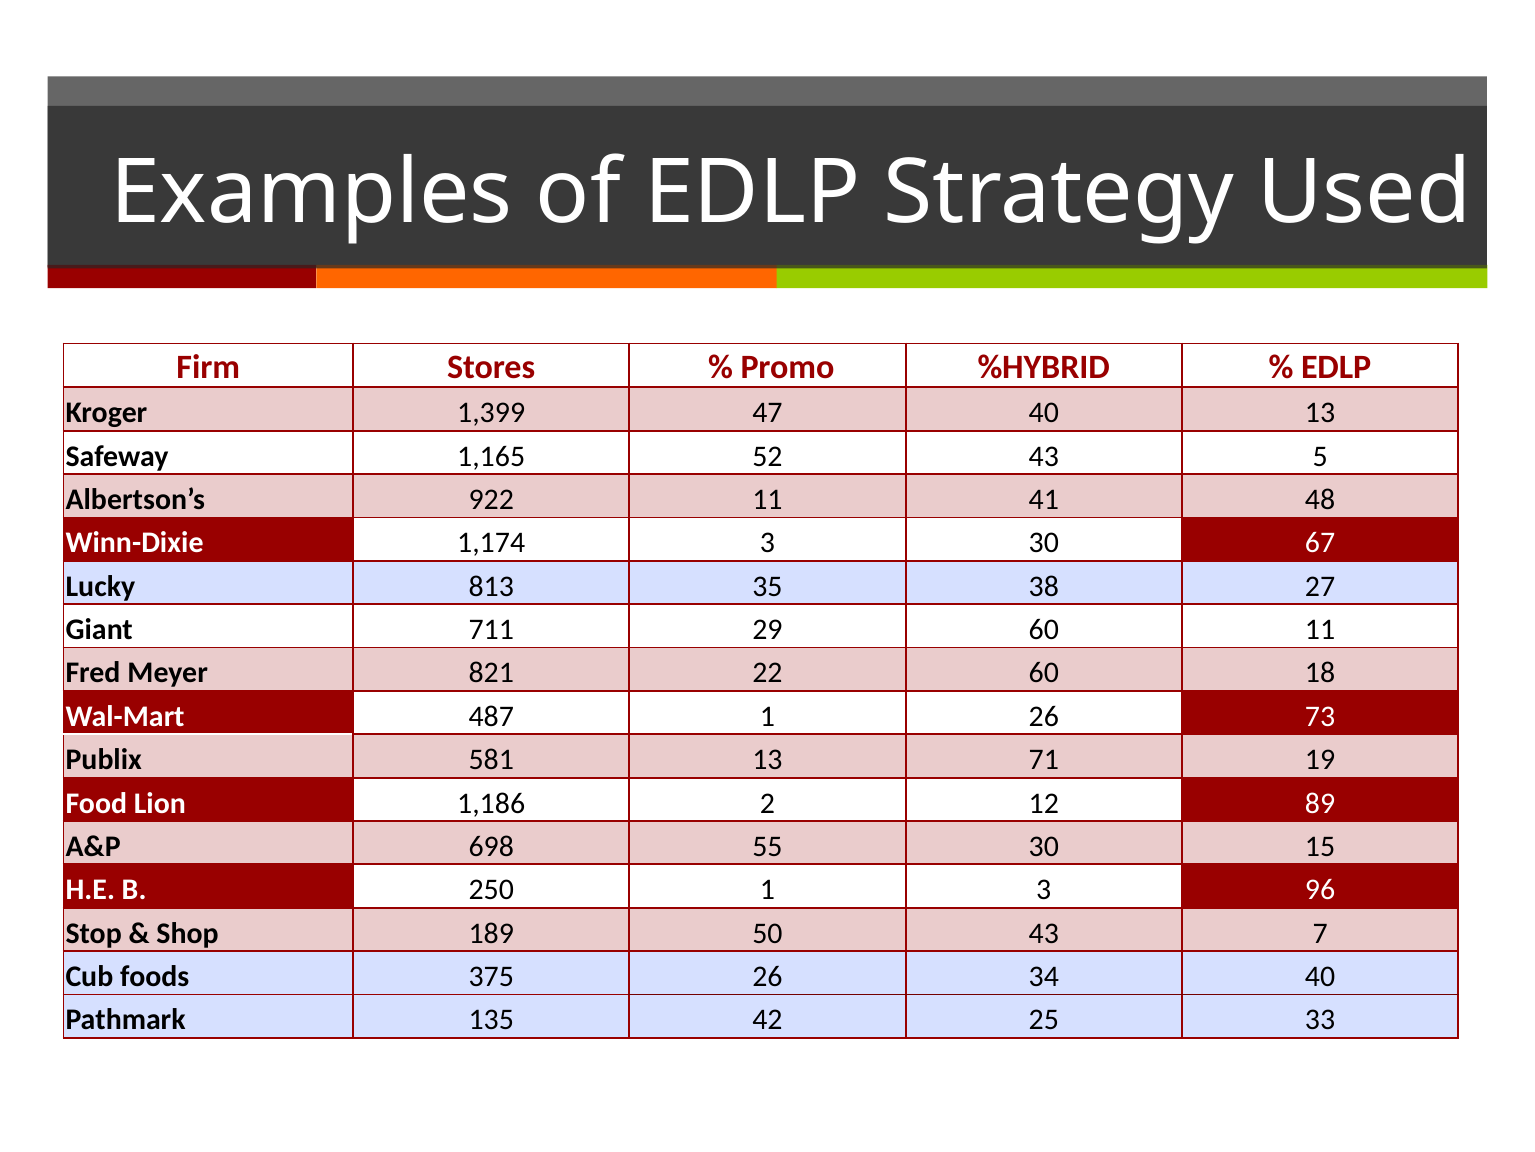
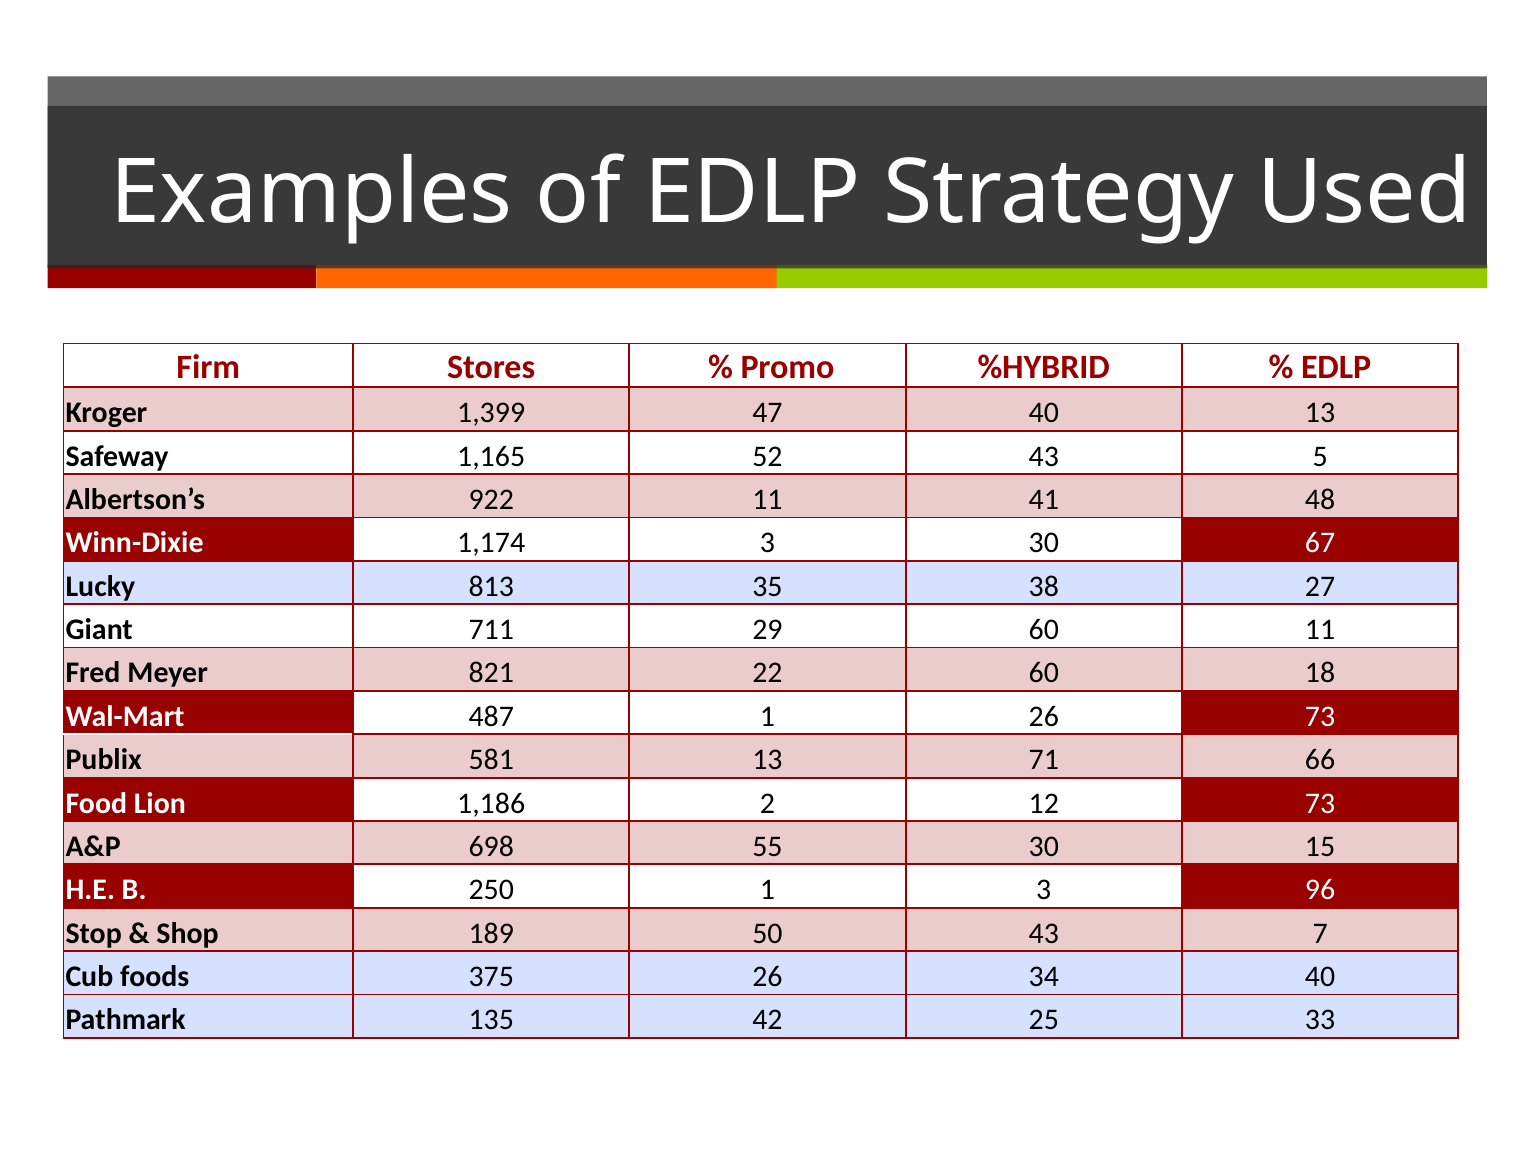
19: 19 -> 66
12 89: 89 -> 73
